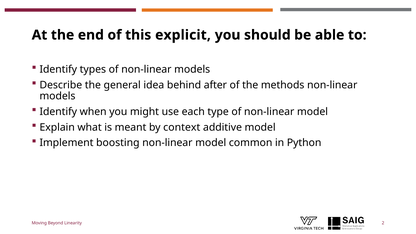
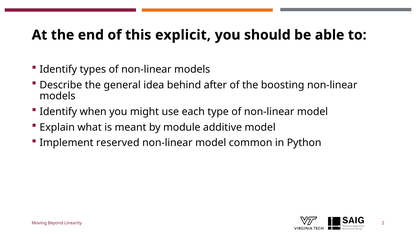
methods: methods -> boosting
context: context -> module
boosting: boosting -> reserved
